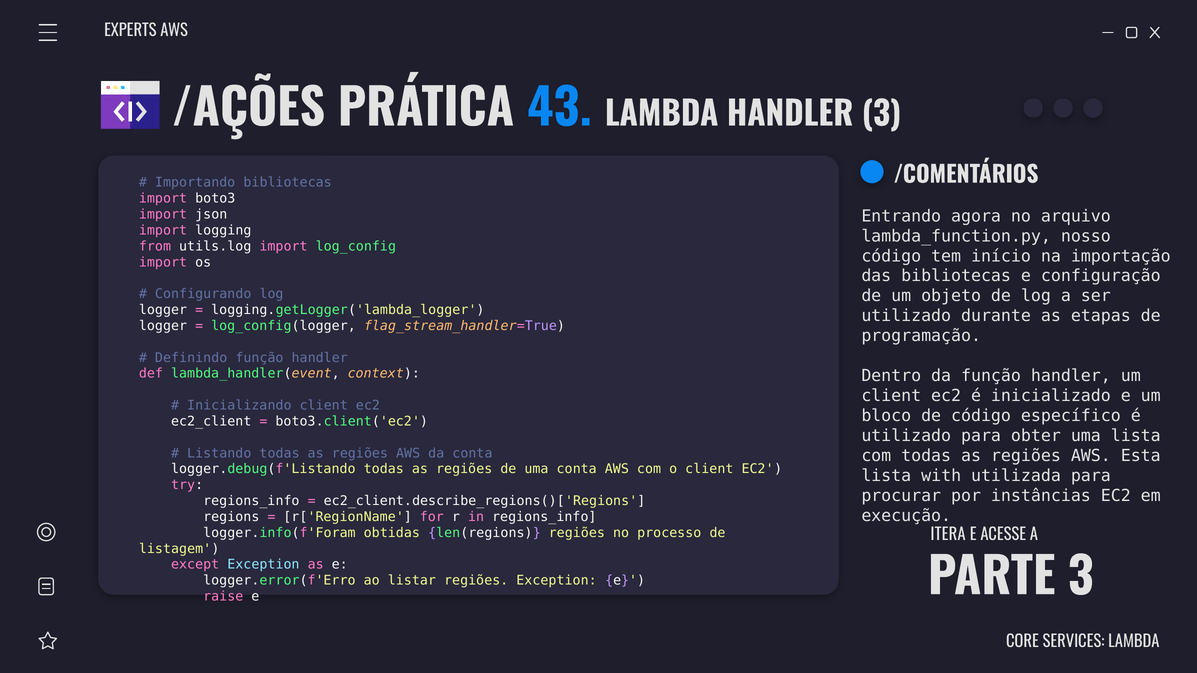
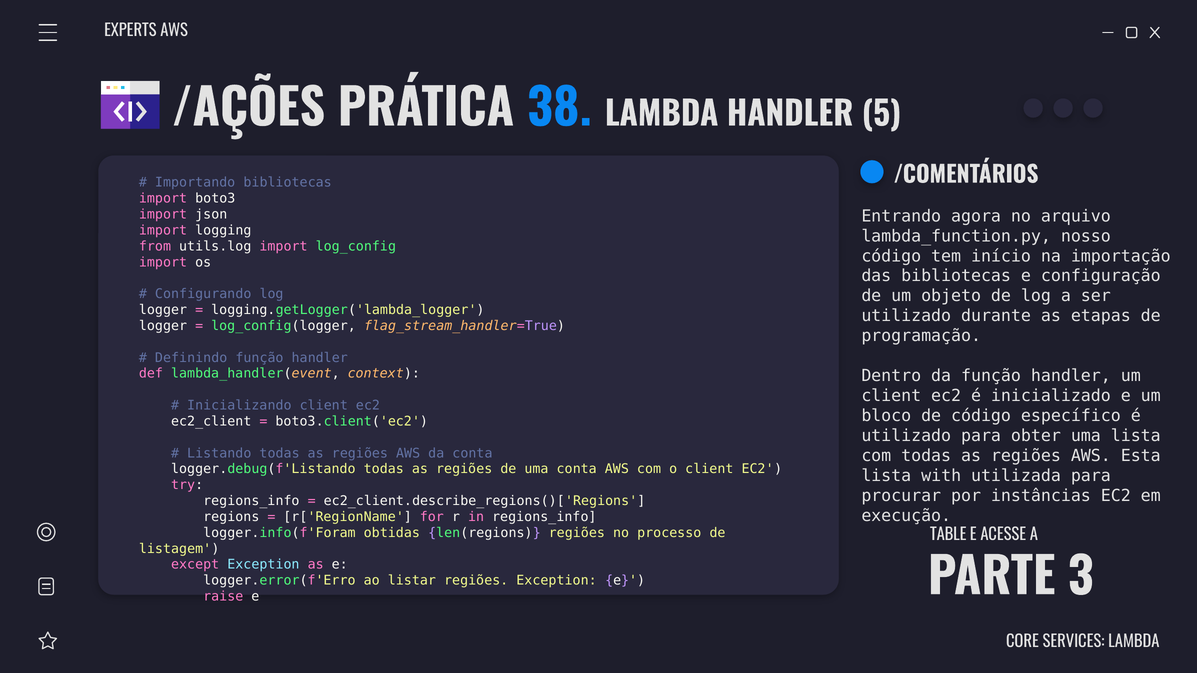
43: 43 -> 38
HANDLER 3: 3 -> 5
ITERA: ITERA -> TABLE
